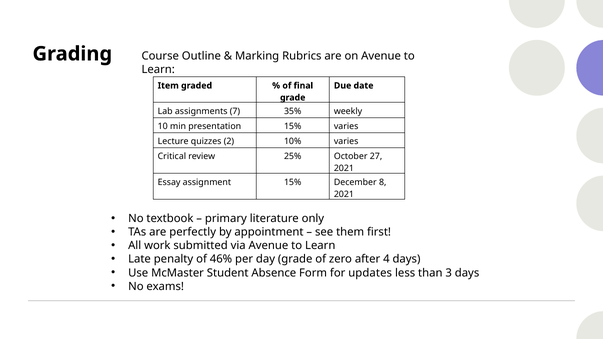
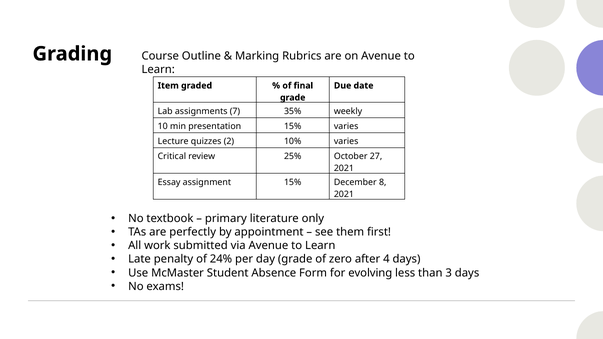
46%: 46% -> 24%
updates: updates -> evolving
